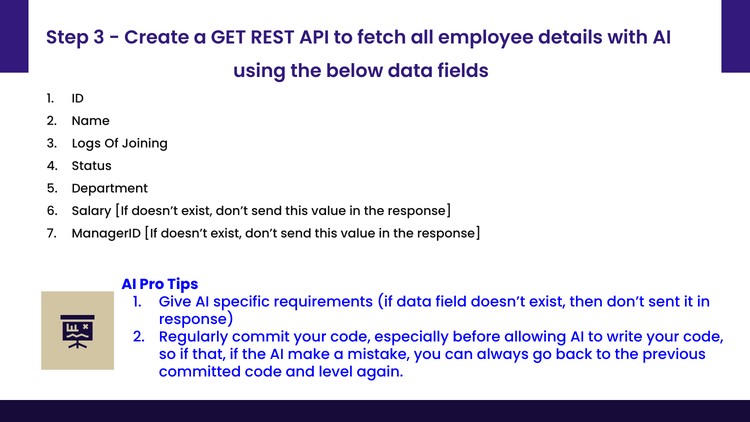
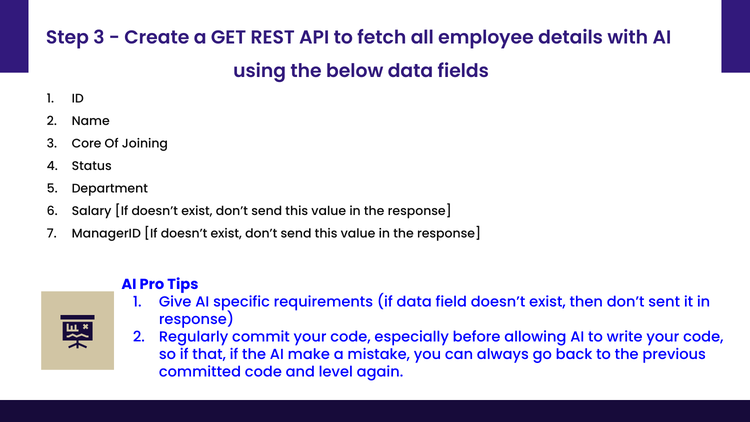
Logs: Logs -> Core
